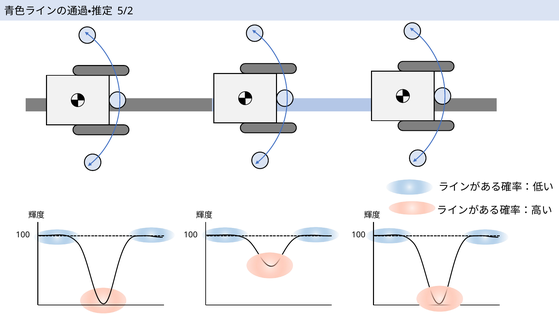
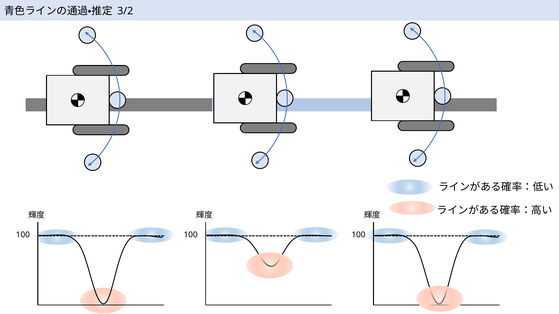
5/2: 5/2 -> 3/2
